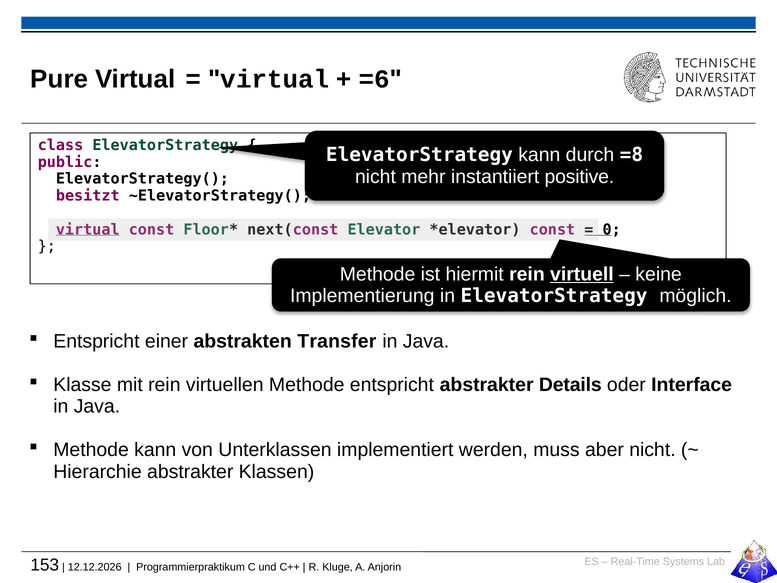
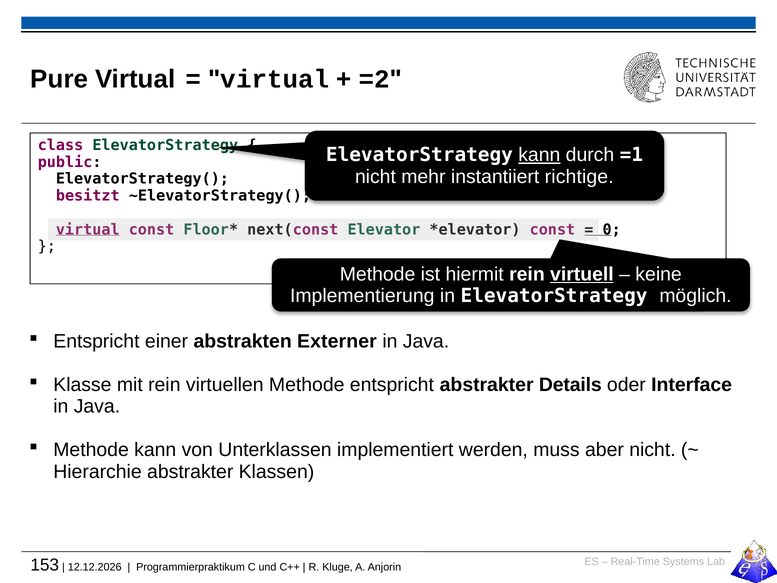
=6: =6 -> =2
kann at (539, 155) underline: none -> present
=8: =8 -> =1
positive: positive -> richtige
Transfer: Transfer -> Externer
